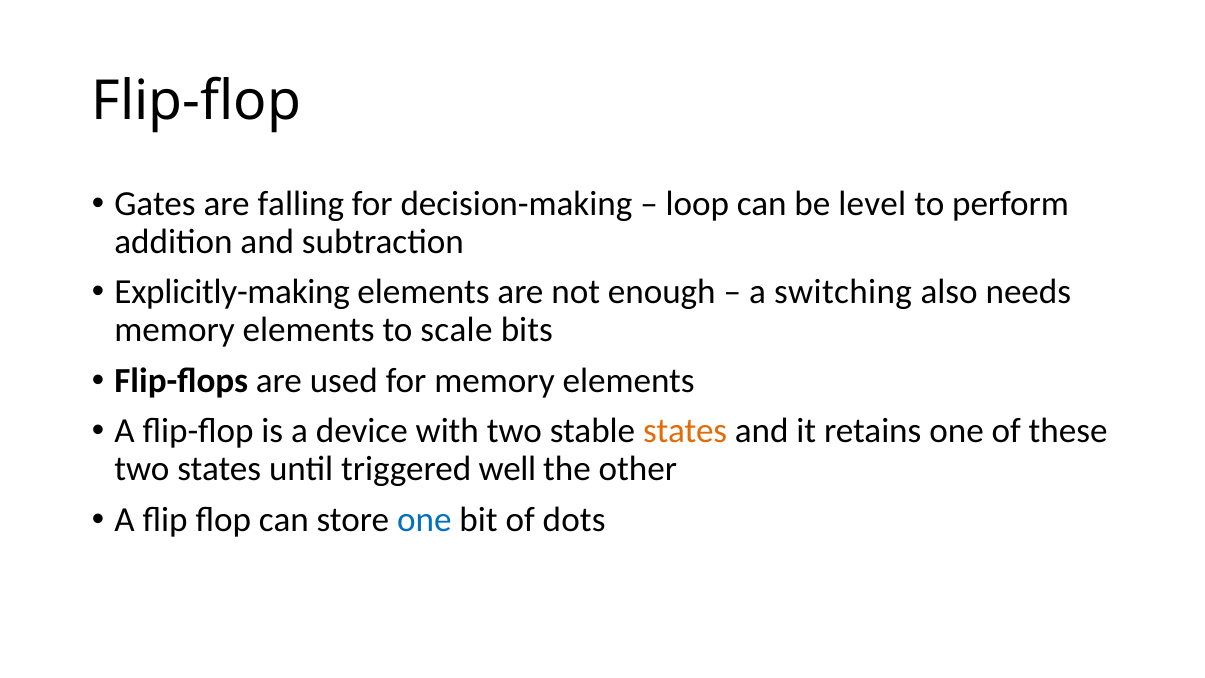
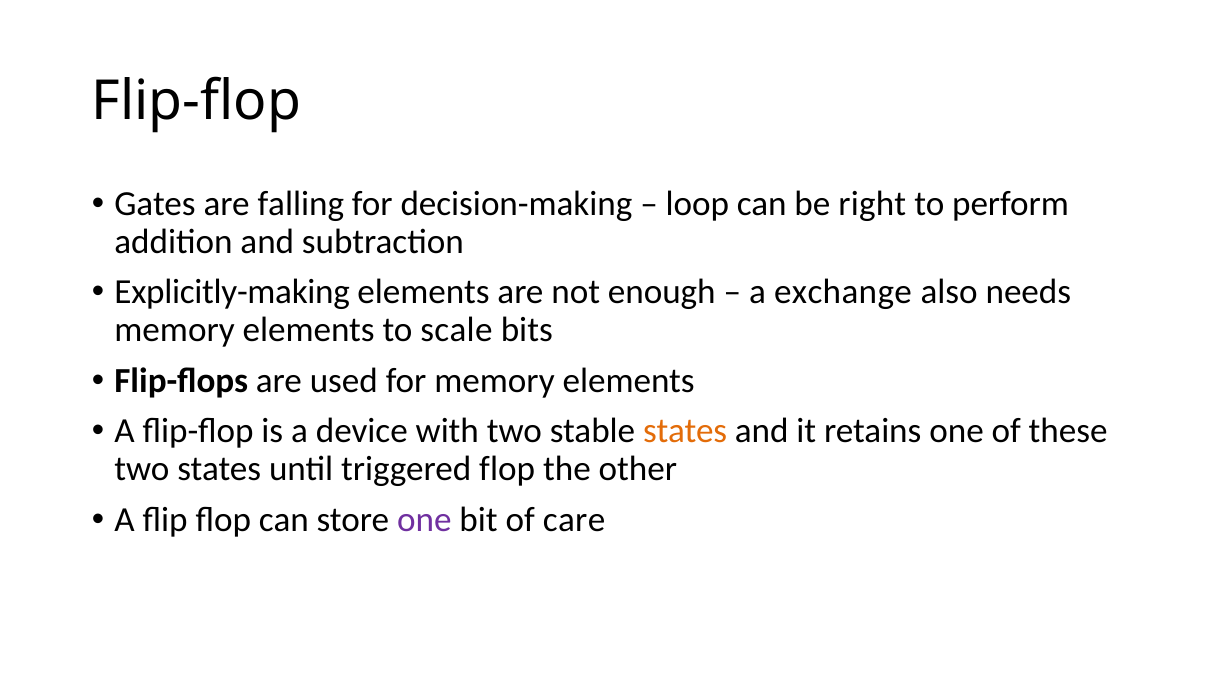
level: level -> right
switching: switching -> exchange
triggered well: well -> flop
one at (424, 520) colour: blue -> purple
dots: dots -> care
